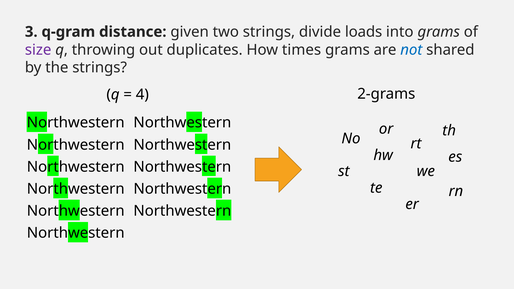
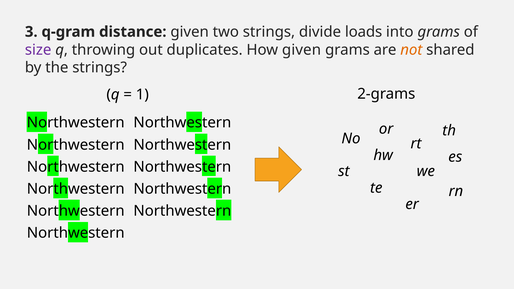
How times: times -> given
not colour: blue -> orange
4: 4 -> 1
